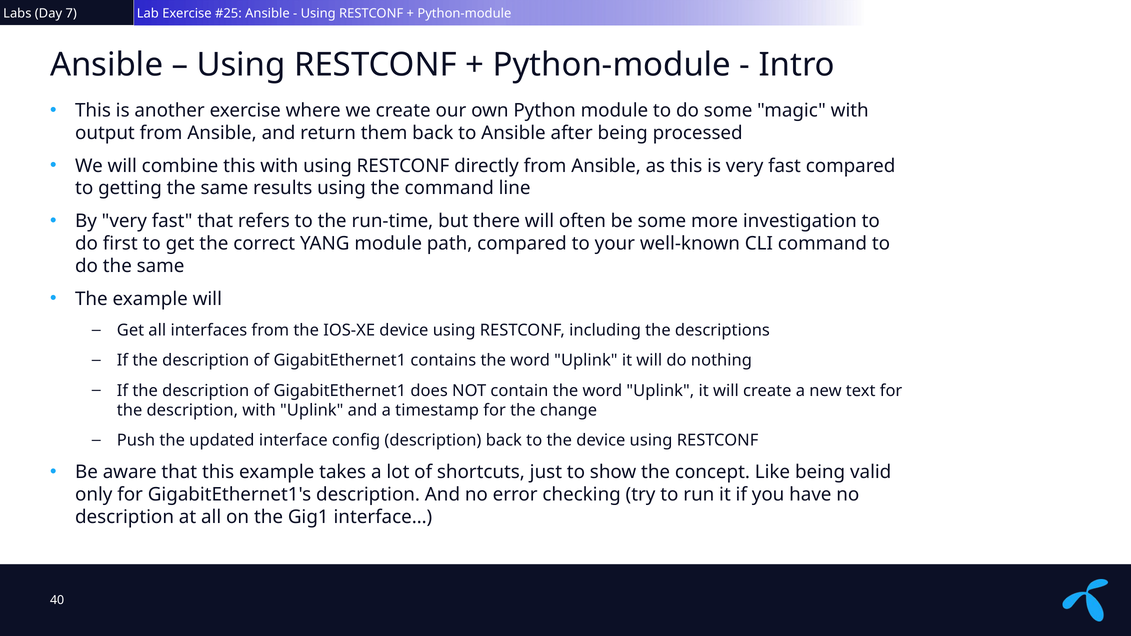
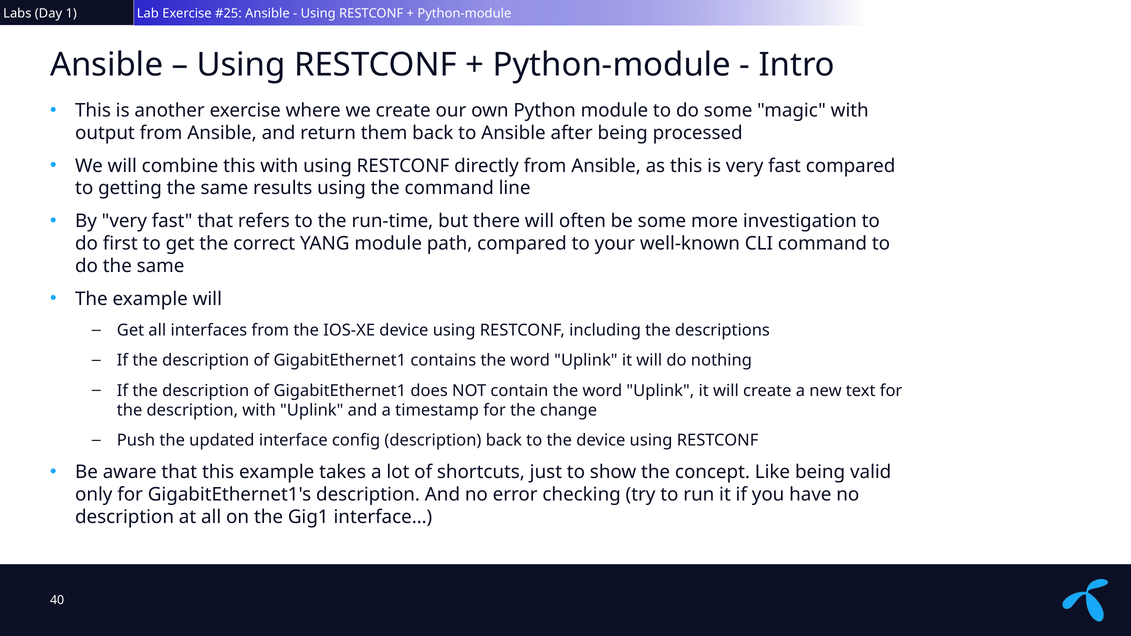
7: 7 -> 1
